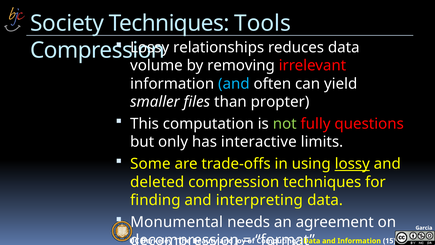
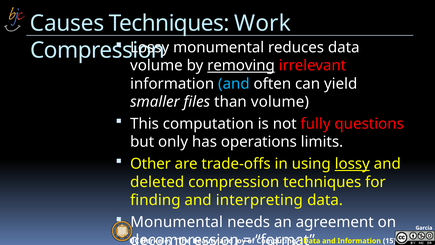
Society: Society -> Causes
Tools: Tools -> Work
relationships at (219, 47): relationships -> monumental
removing underline: none -> present
than propter: propter -> volume
not colour: light green -> white
interactive: interactive -> operations
Some: Some -> Other
